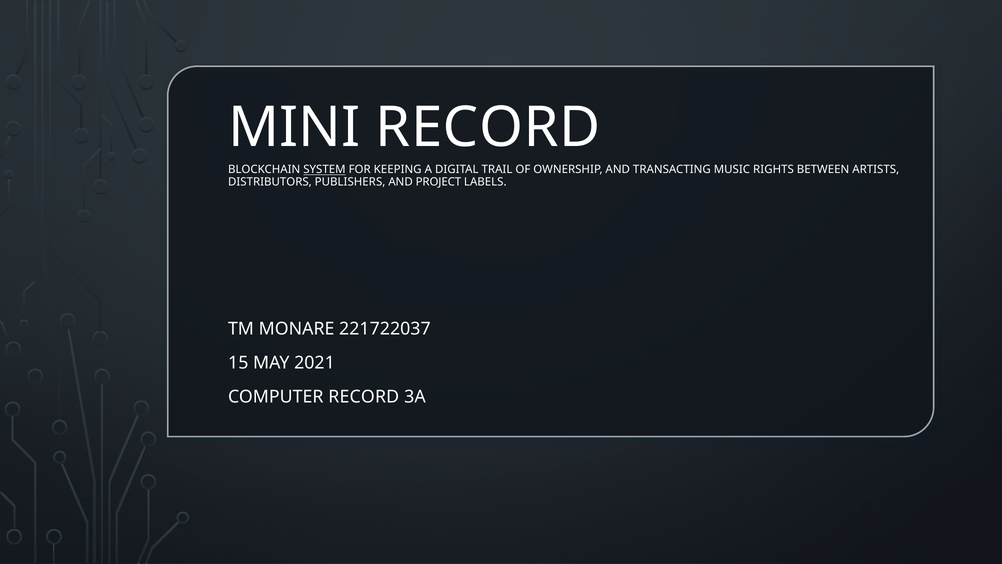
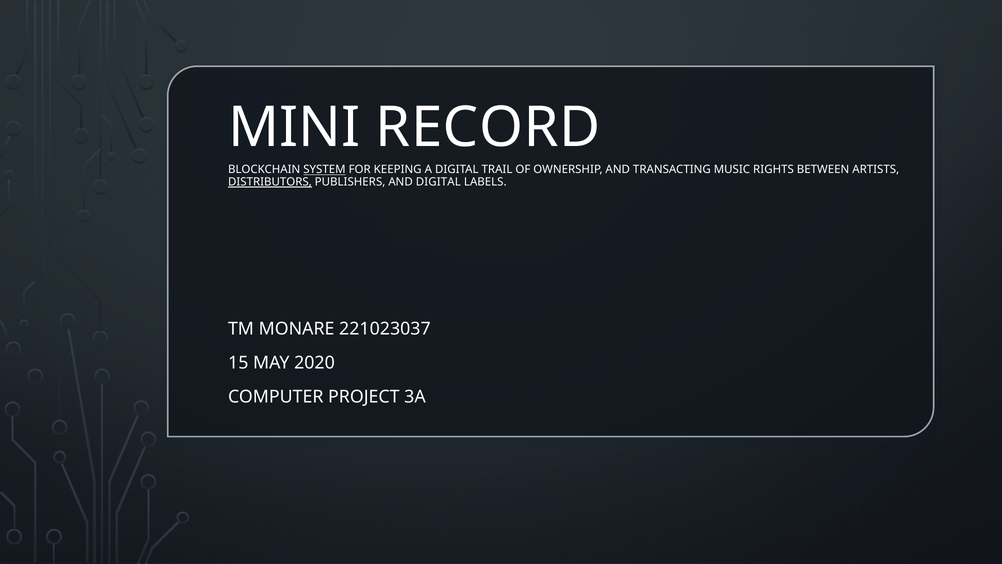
DISTRIBUTORS underline: none -> present
AND PROJECT: PROJECT -> DIGITAL
221722037: 221722037 -> 221023037
2021: 2021 -> 2020
COMPUTER RECORD: RECORD -> PROJECT
